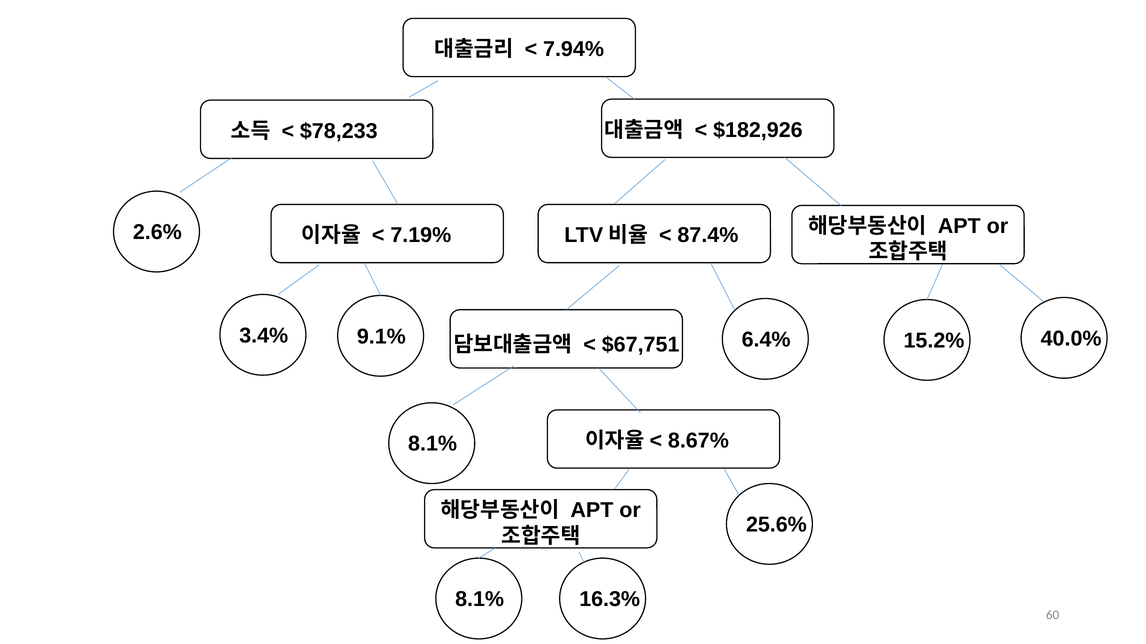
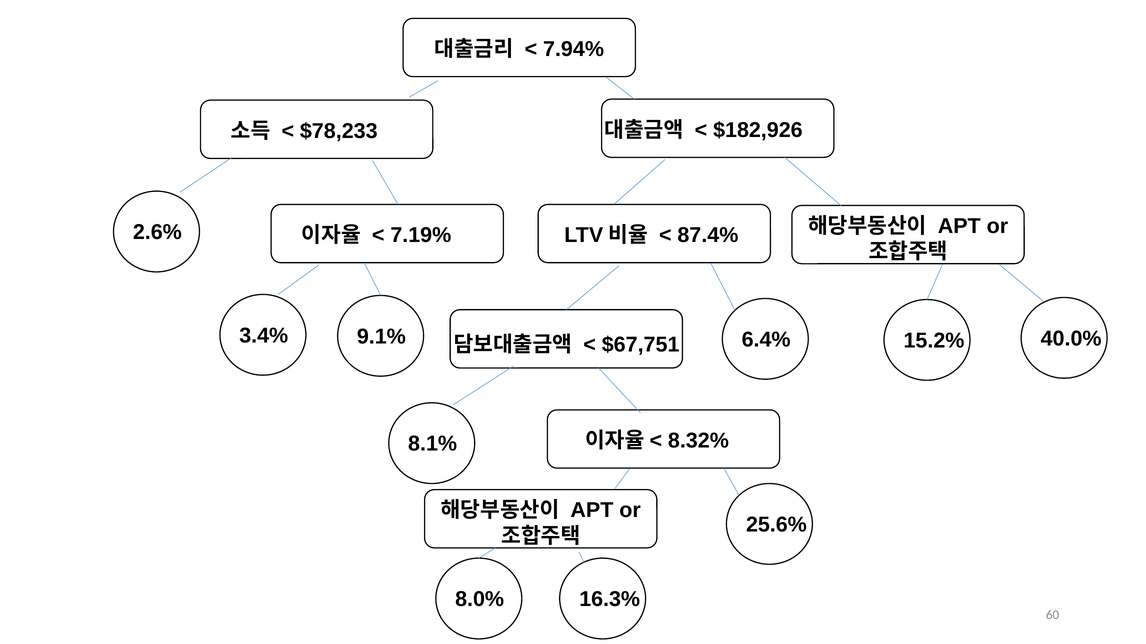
8.67%: 8.67% -> 8.32%
8.1% at (480, 600): 8.1% -> 8.0%
